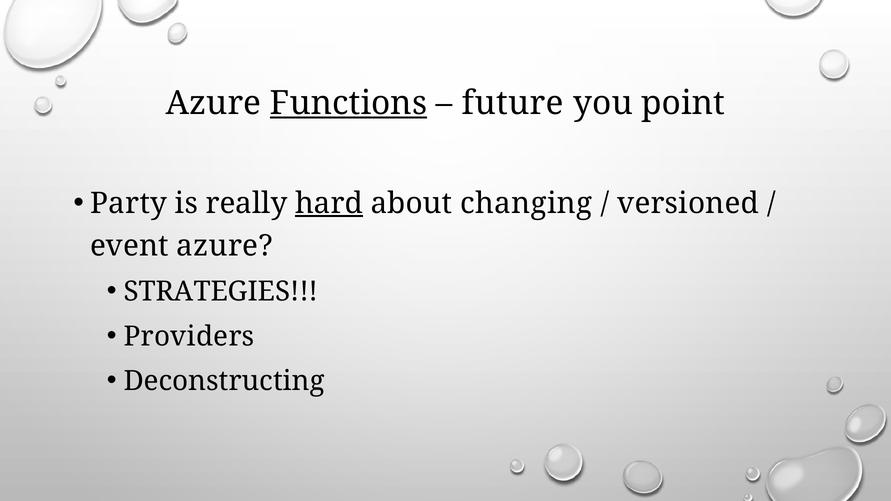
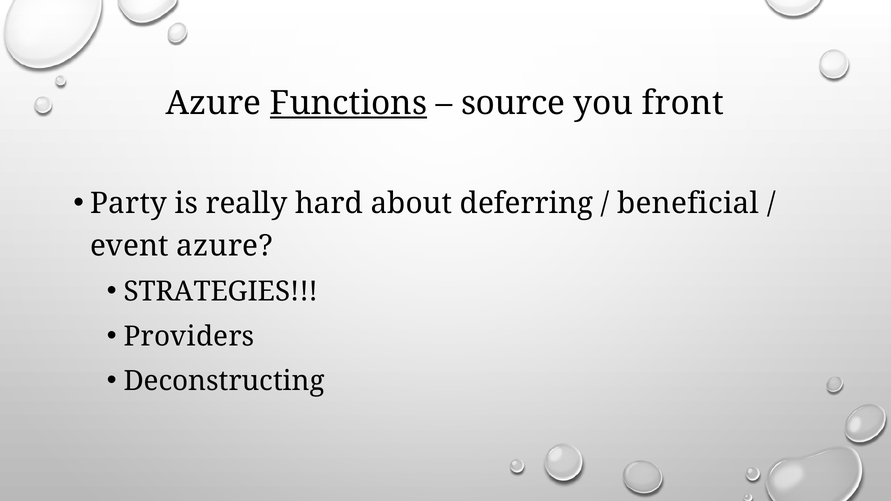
future: future -> source
point: point -> front
hard underline: present -> none
changing: changing -> deferring
versioned: versioned -> beneficial
